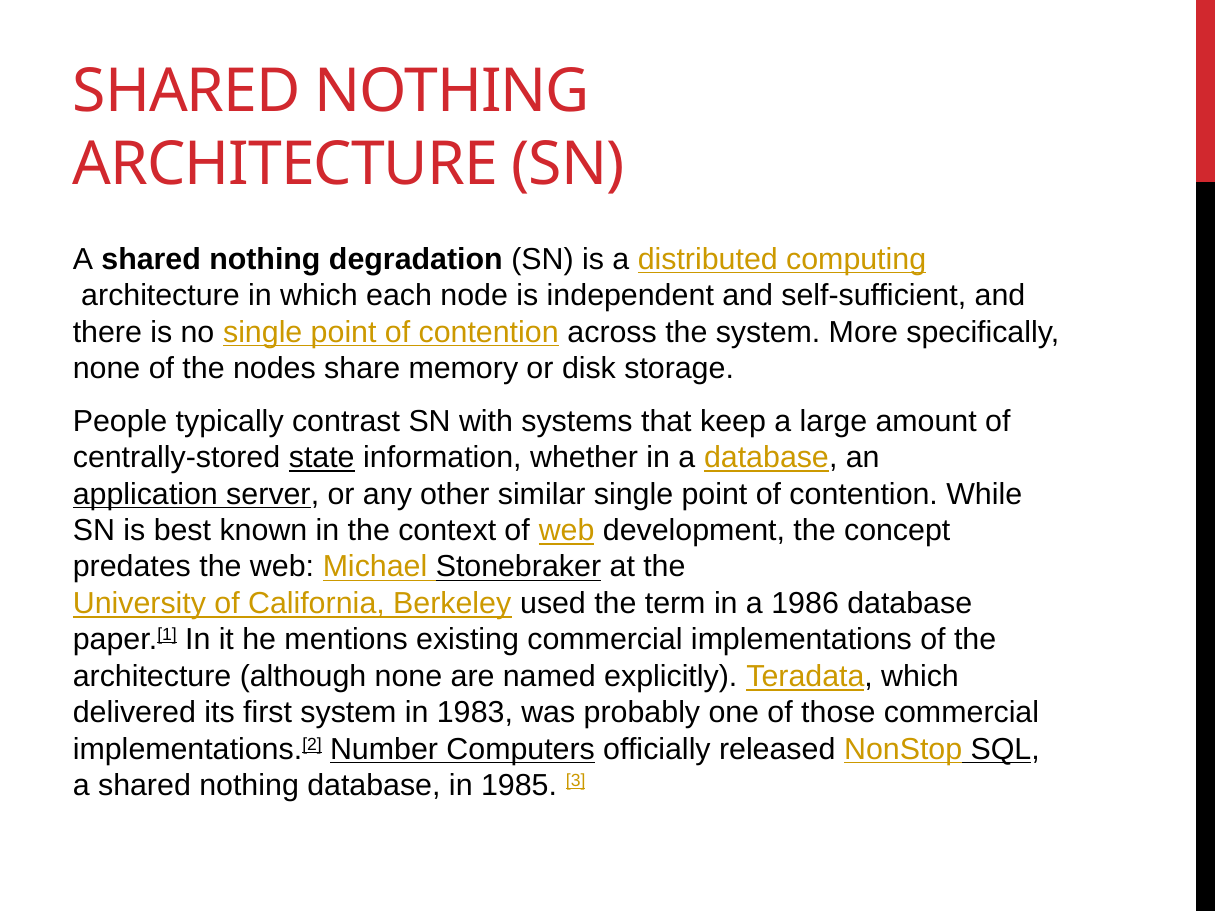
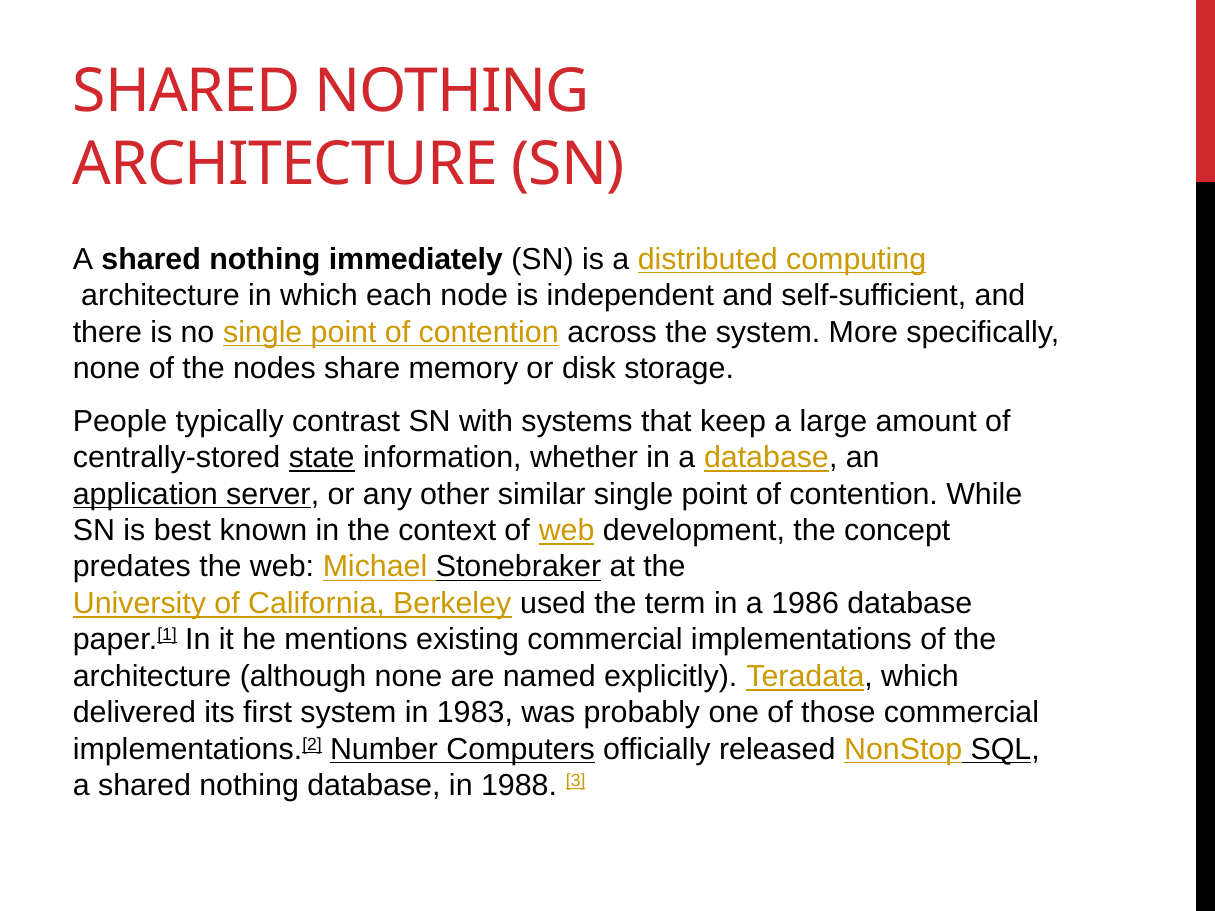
degradation: degradation -> immediately
1985: 1985 -> 1988
